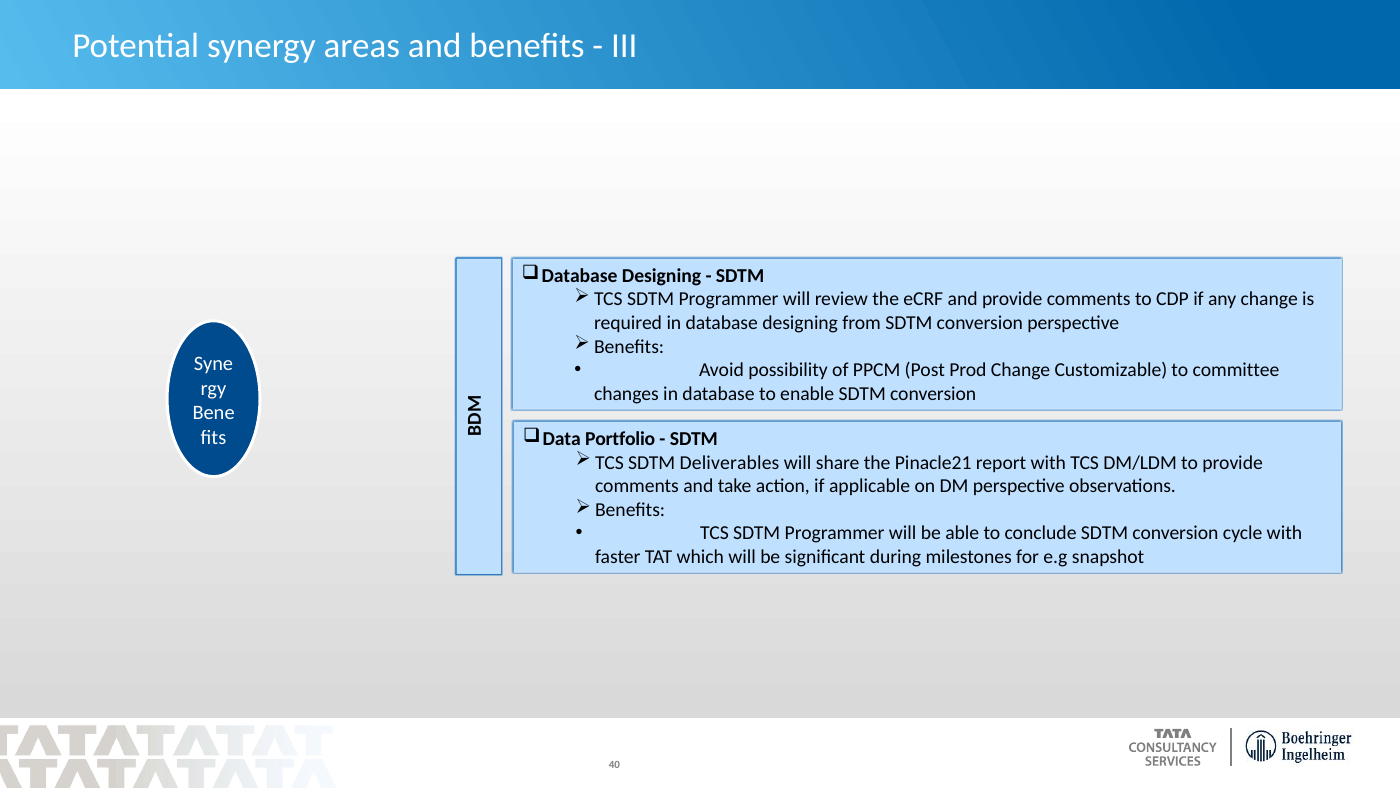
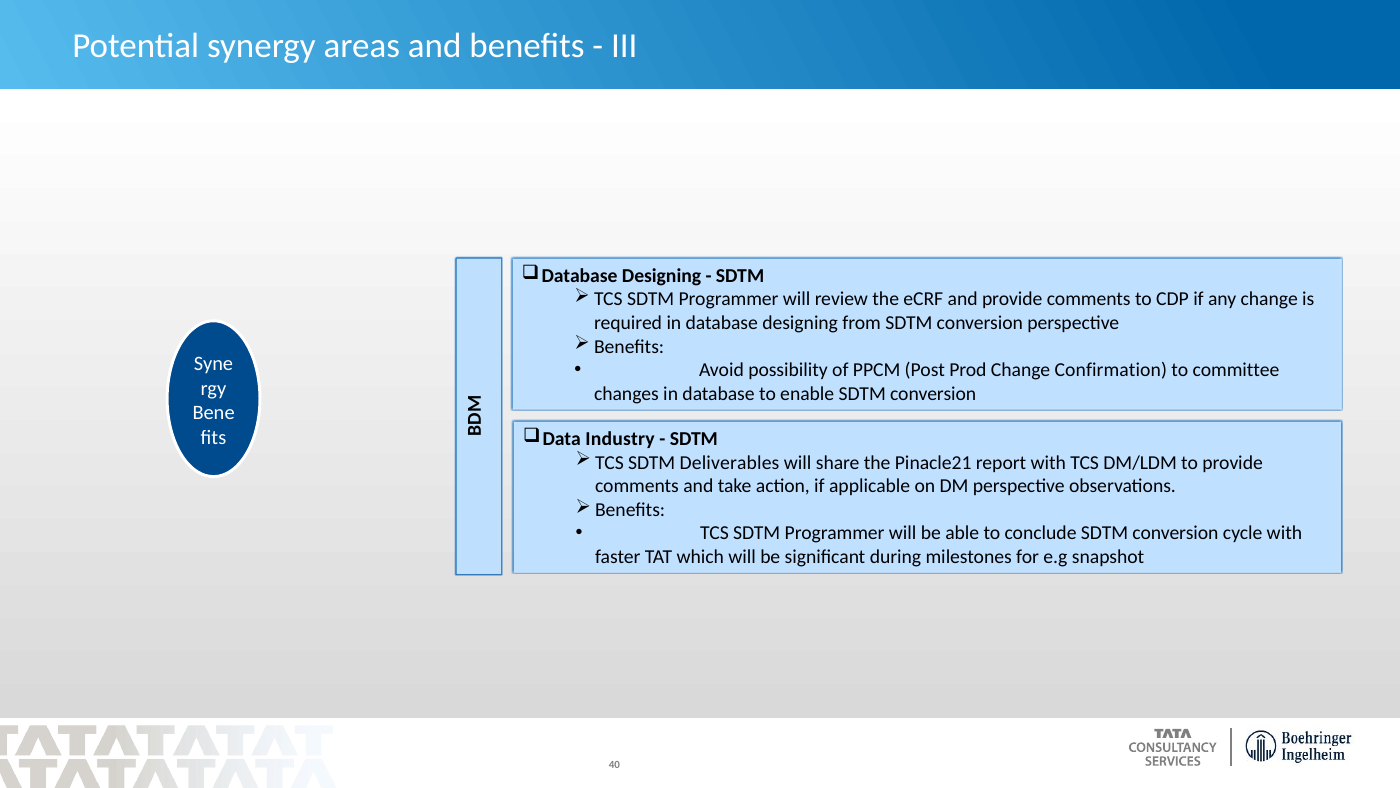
Customizable: Customizable -> Confirmation
Portfolio: Portfolio -> Industry
